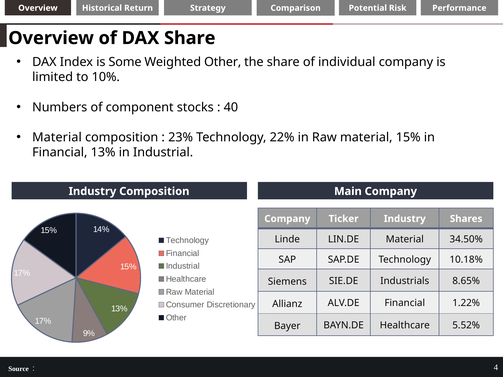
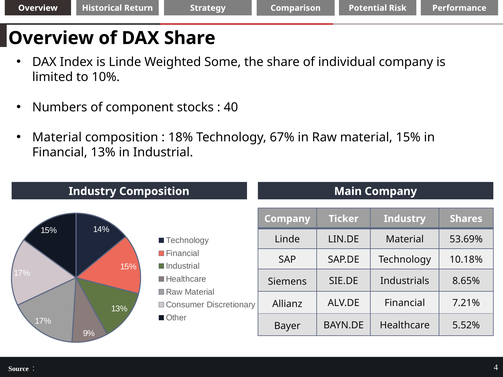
is Some: Some -> Linde
Weighted Other: Other -> Some
23%: 23% -> 18%
22%: 22% -> 67%
34.50%: 34.50% -> 53.69%
1.22%: 1.22% -> 7.21%
